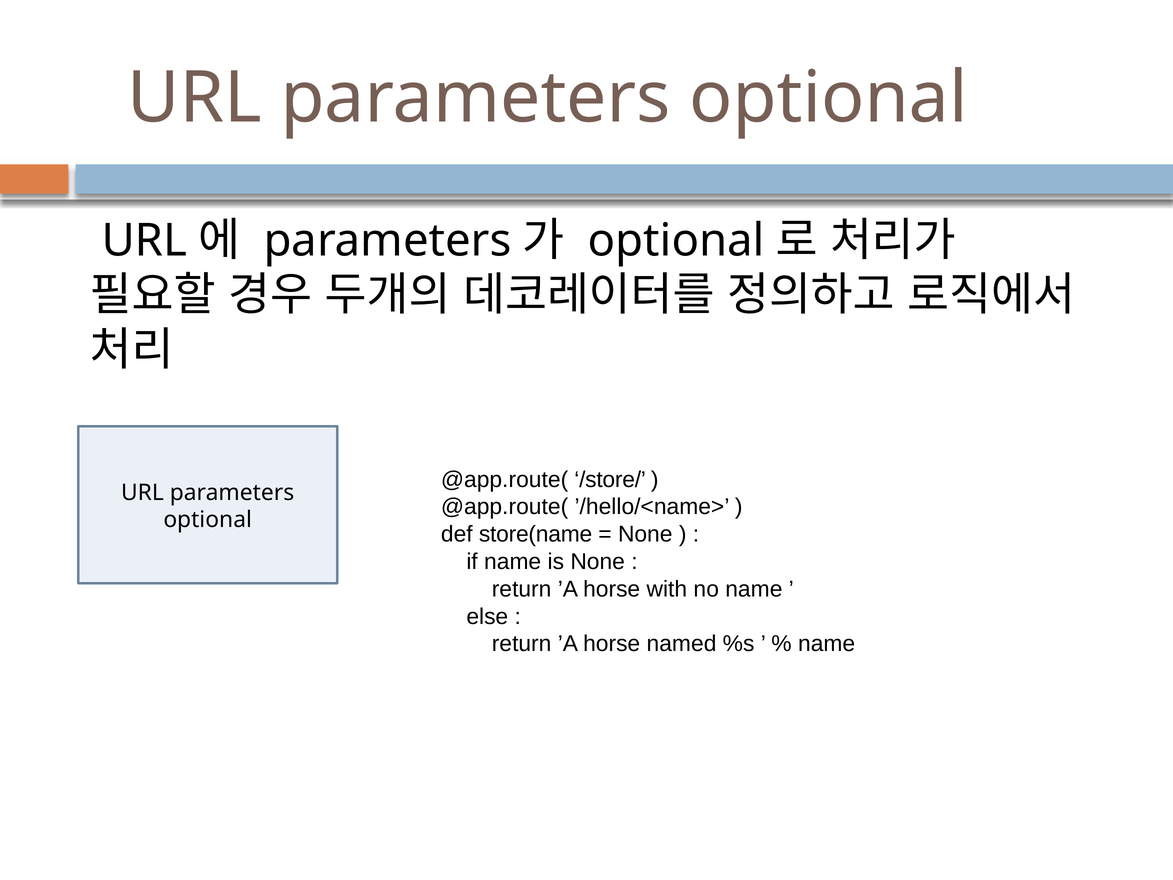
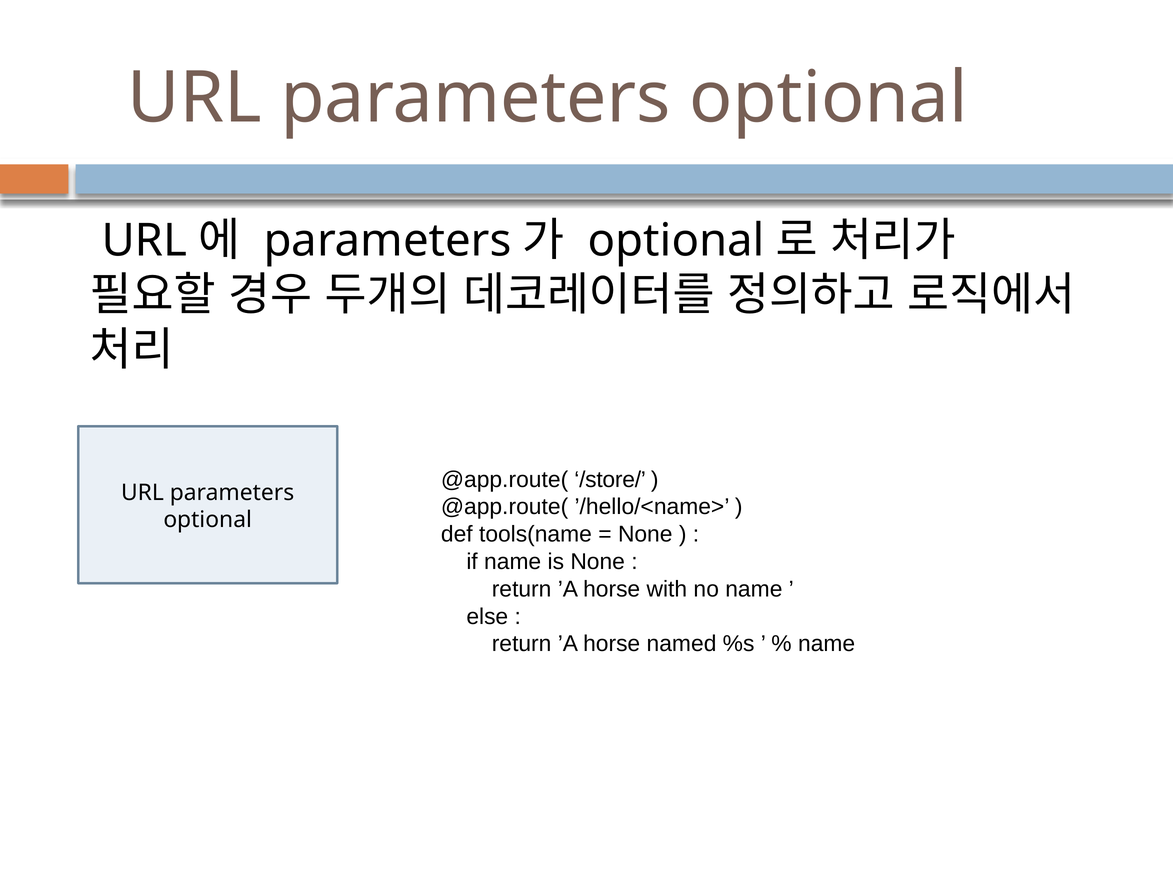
store(name: store(name -> tools(name
